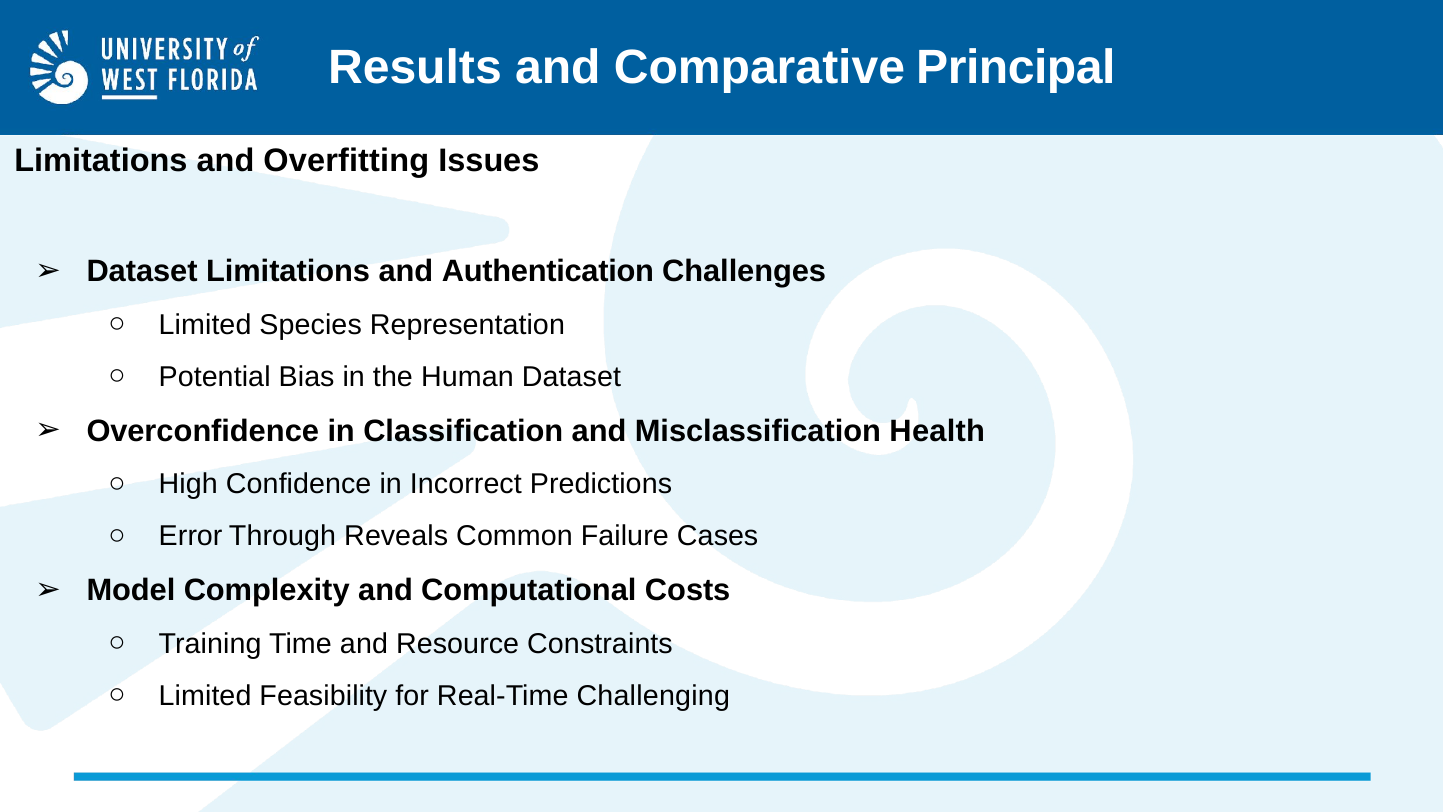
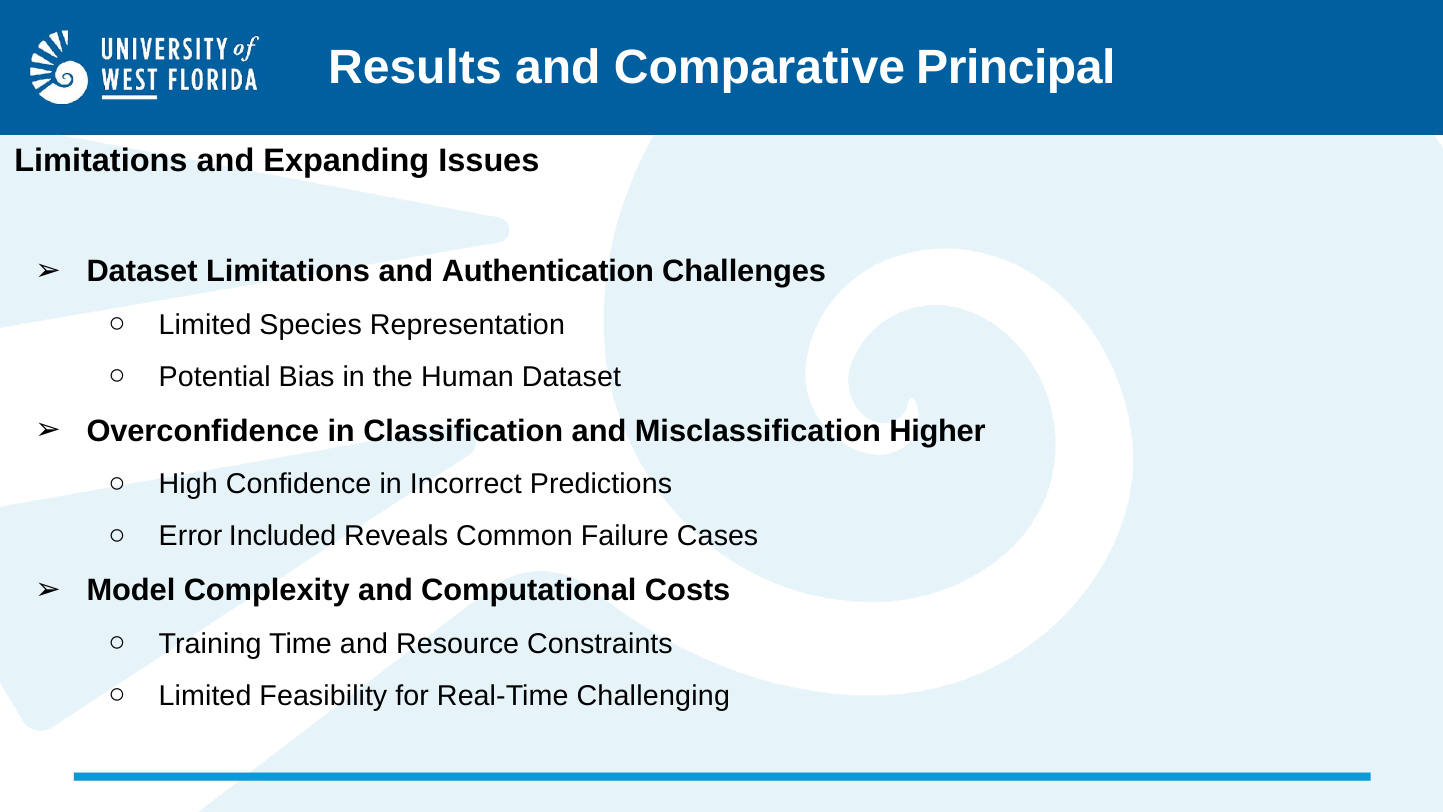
Overfitting: Overfitting -> Expanding
Health: Health -> Higher
Through: Through -> Included
